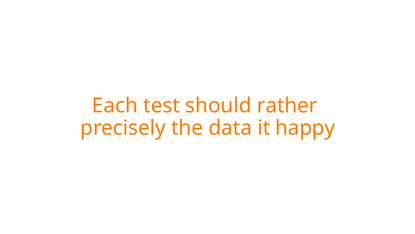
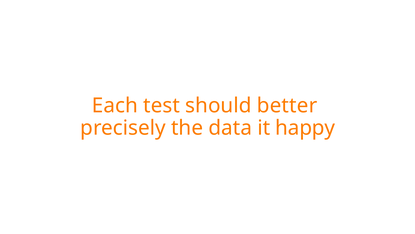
rather: rather -> better
